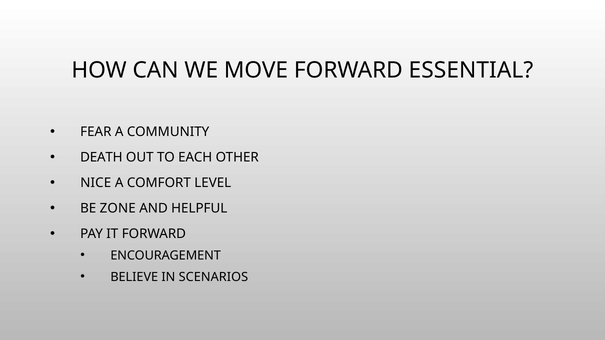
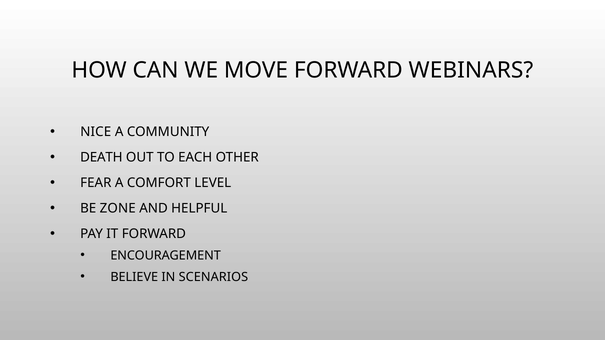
ESSENTIAL: ESSENTIAL -> WEBINARS
FEAR: FEAR -> NICE
NICE: NICE -> FEAR
